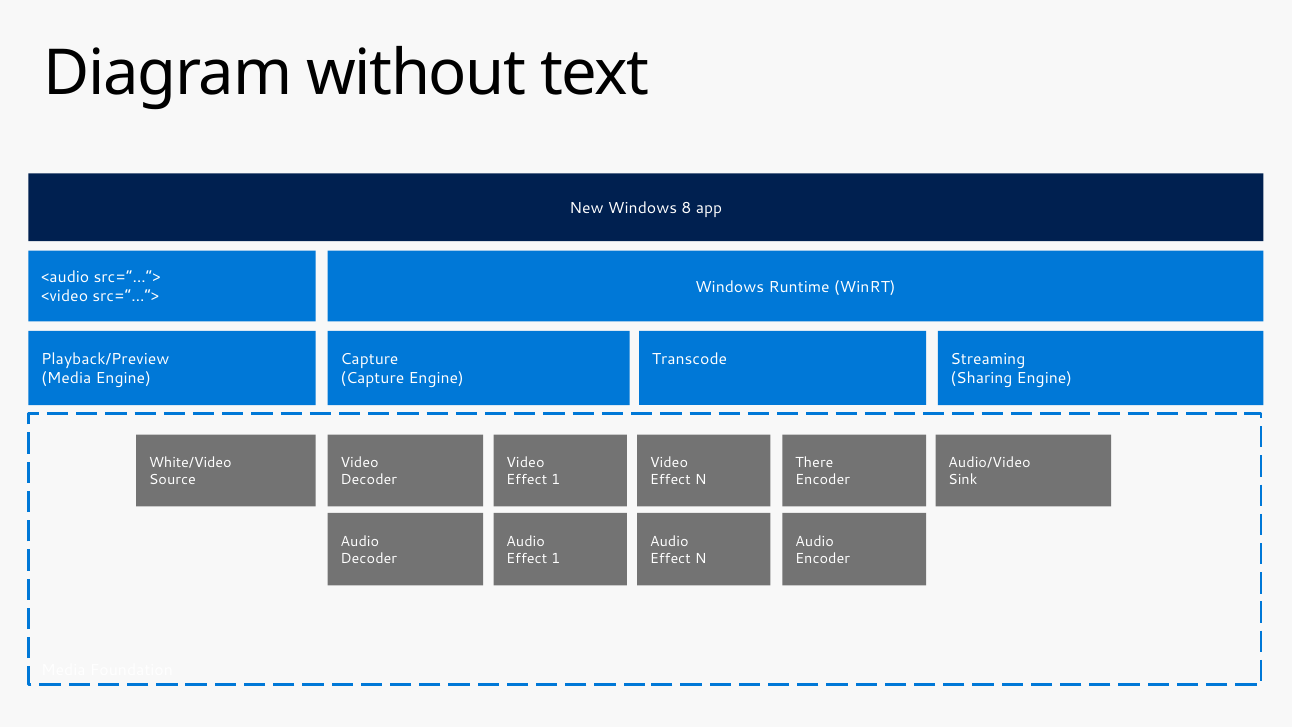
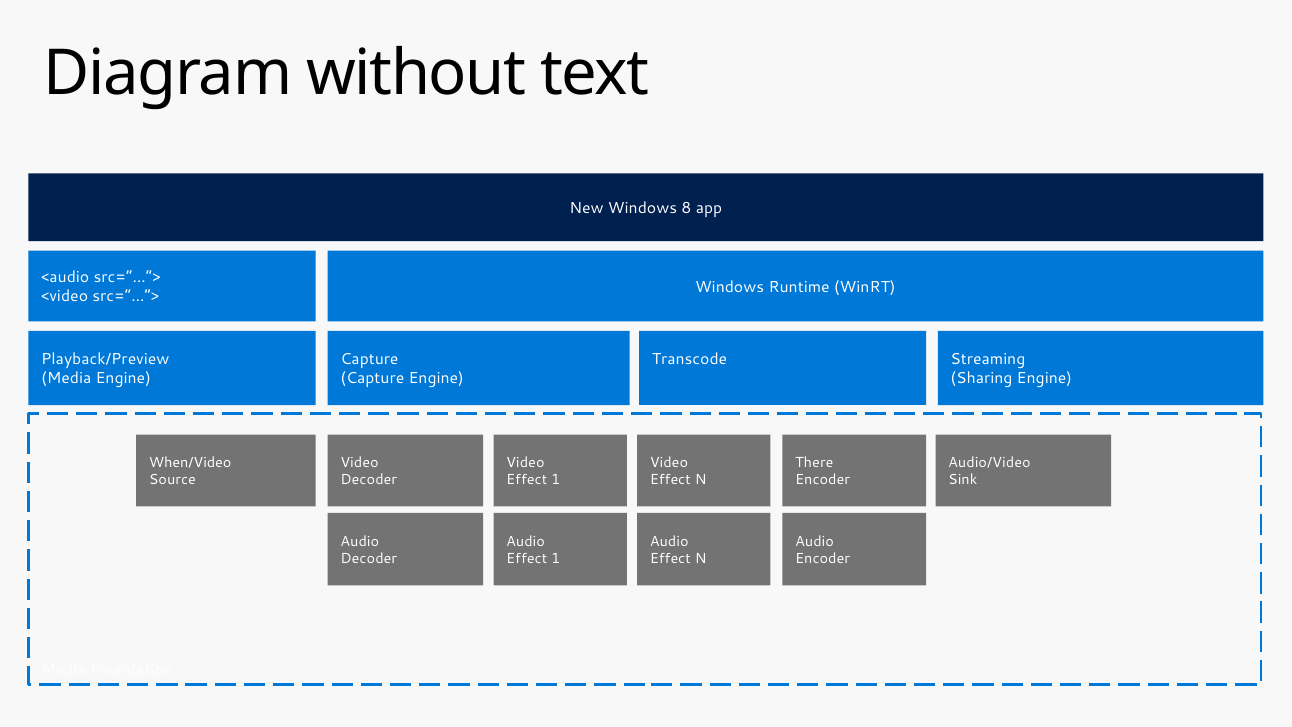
White/Video: White/Video -> When/Video
